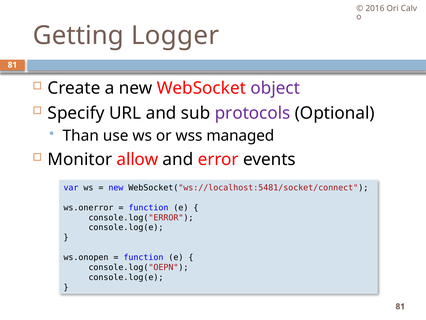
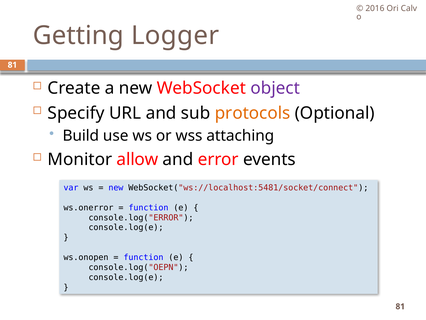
protocols colour: purple -> orange
Than: Than -> Build
managed: managed -> attaching
